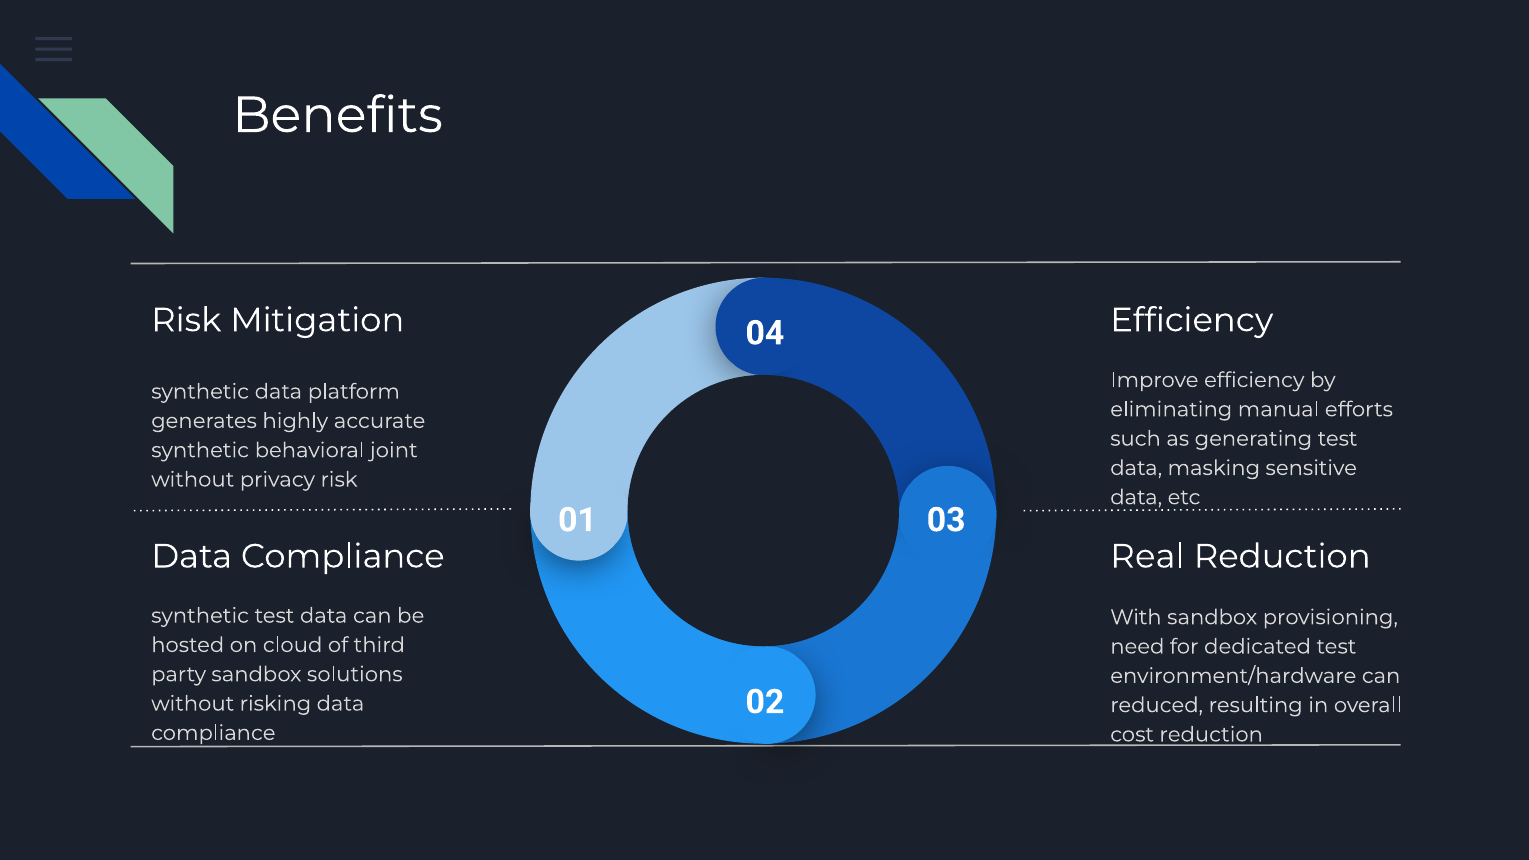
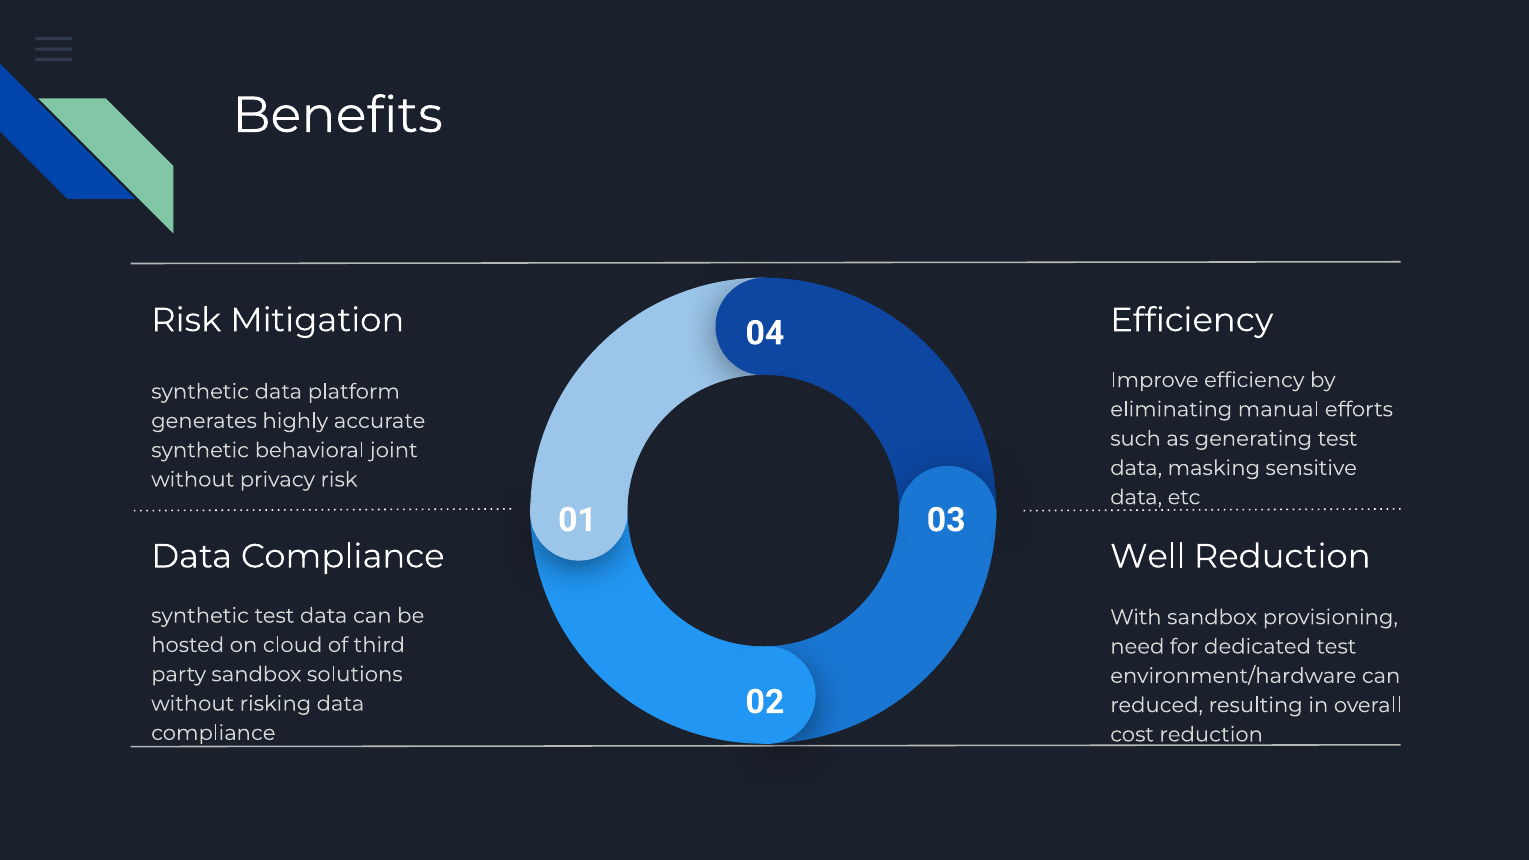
Real: Real -> Well
